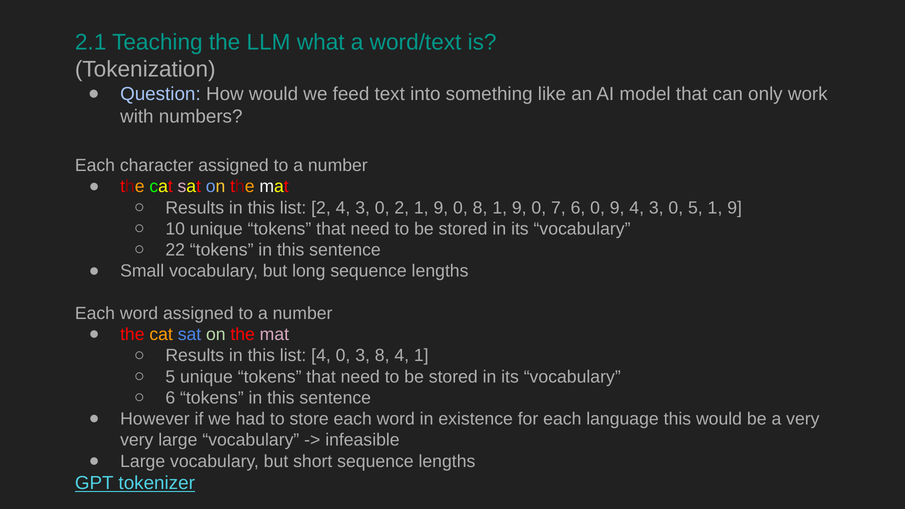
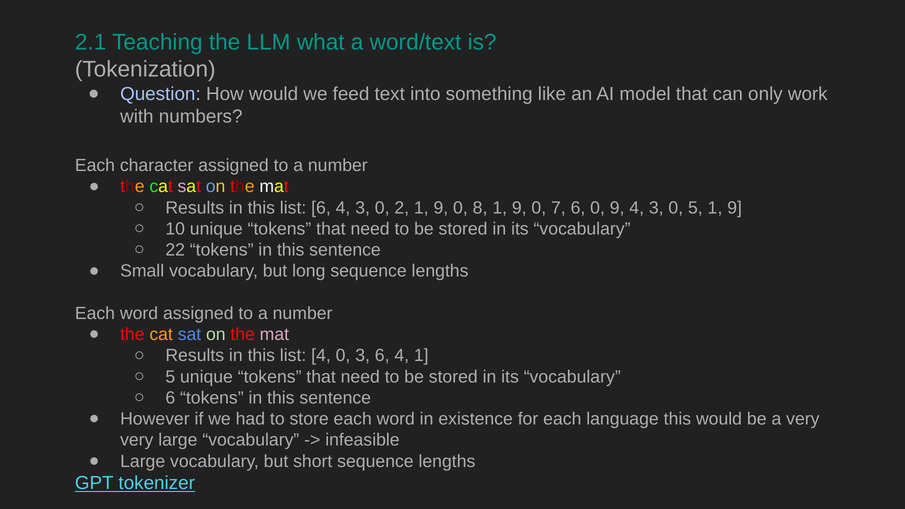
list 2: 2 -> 6
3 8: 8 -> 6
